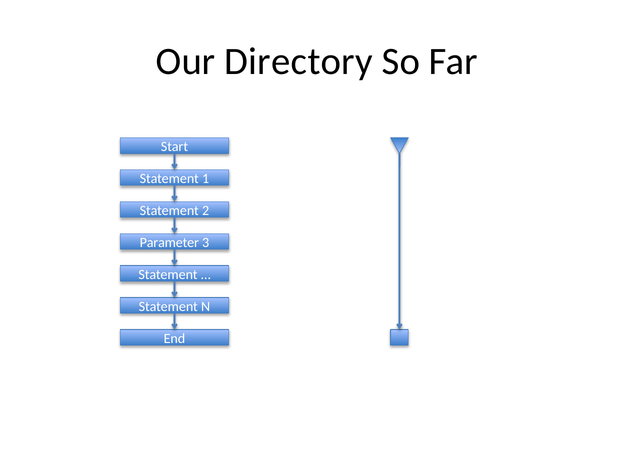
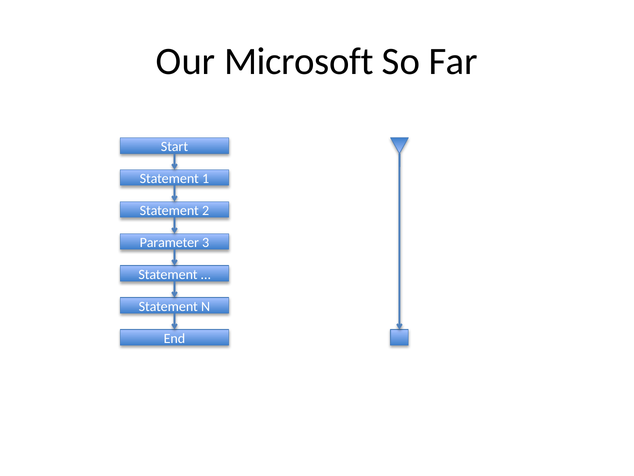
Directory: Directory -> Microsoft
